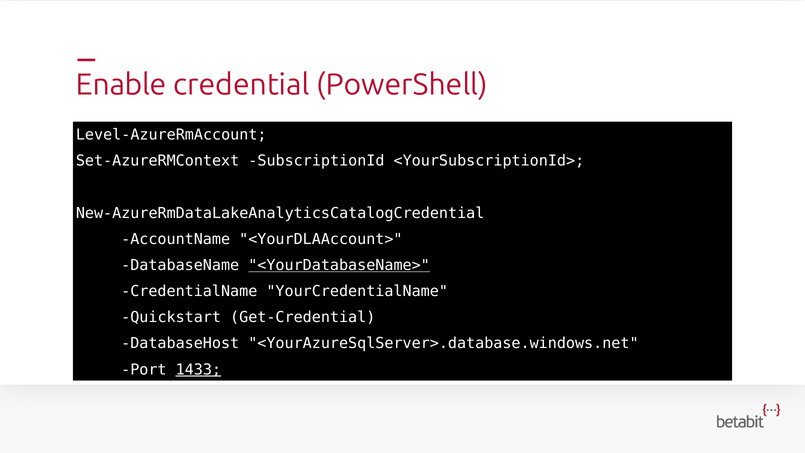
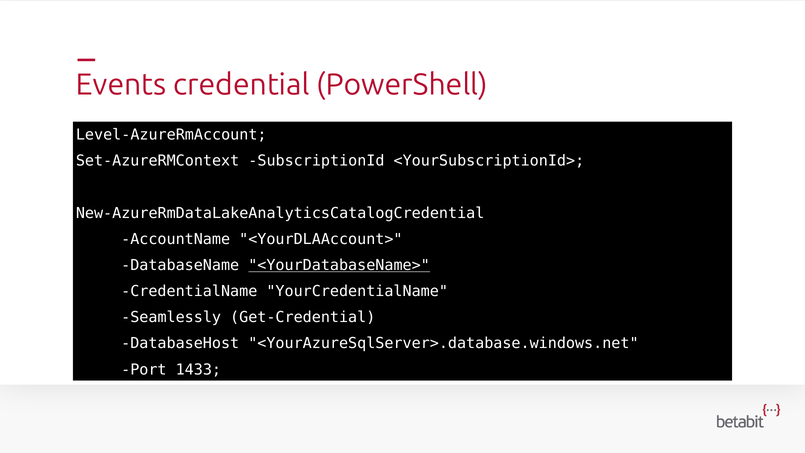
Enable: Enable -> Events
Quickstart: Quickstart -> Seamlessly
1433 underline: present -> none
